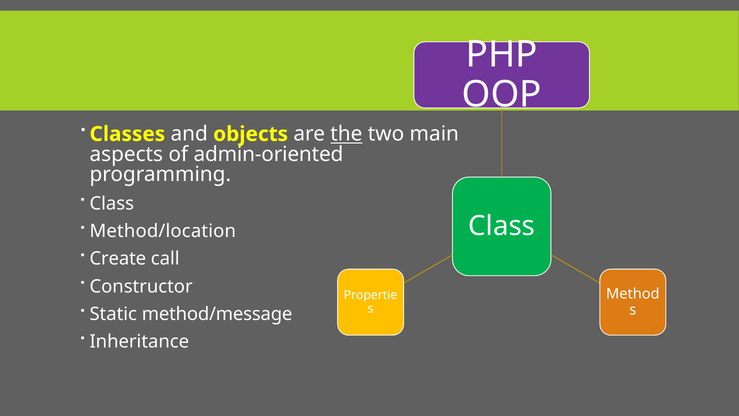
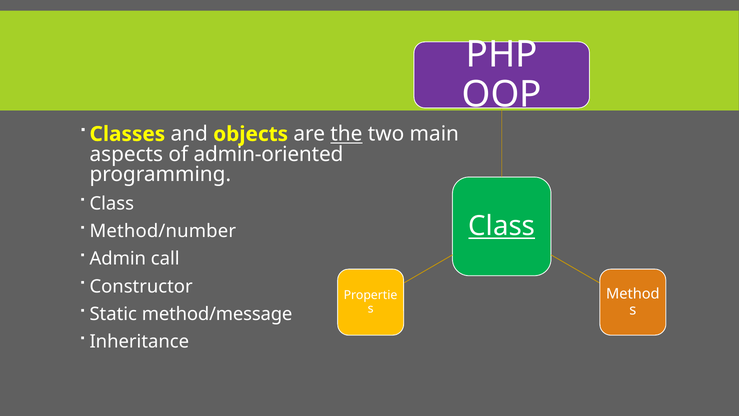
Class at (502, 226) underline: none -> present
Method/location: Method/location -> Method/number
Create: Create -> Admin
